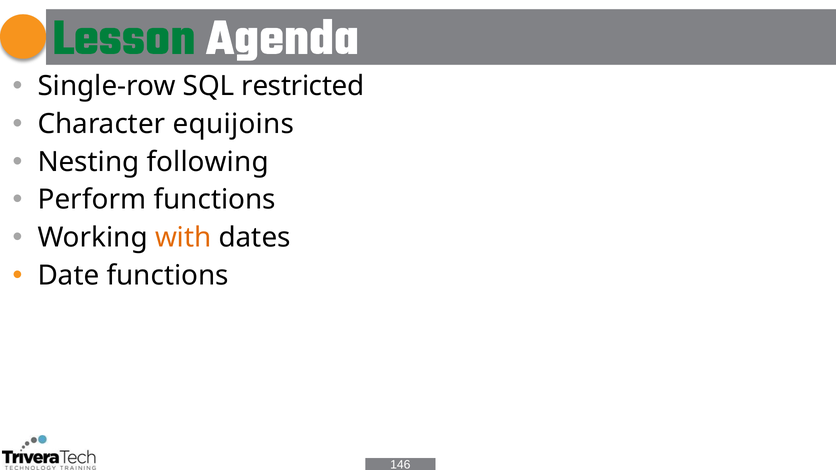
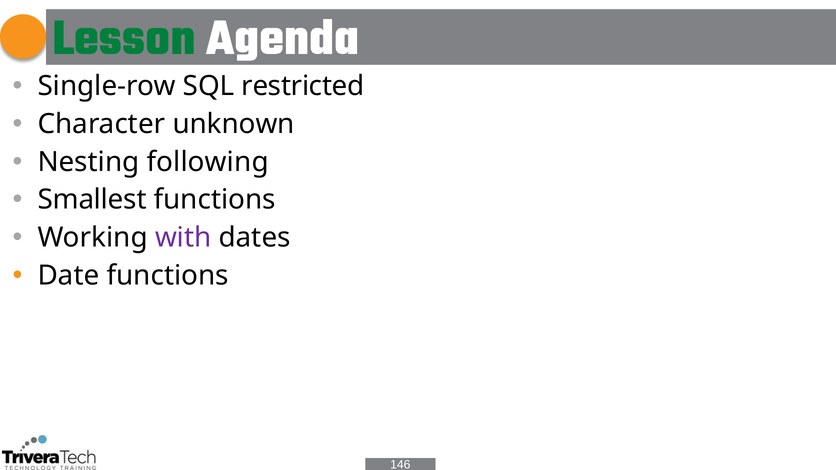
equijoins: equijoins -> unknown
Perform: Perform -> Smallest
with colour: orange -> purple
